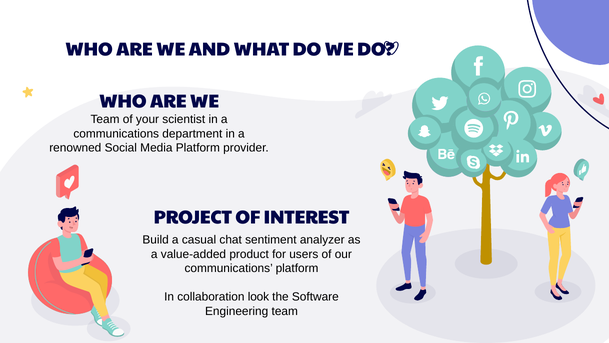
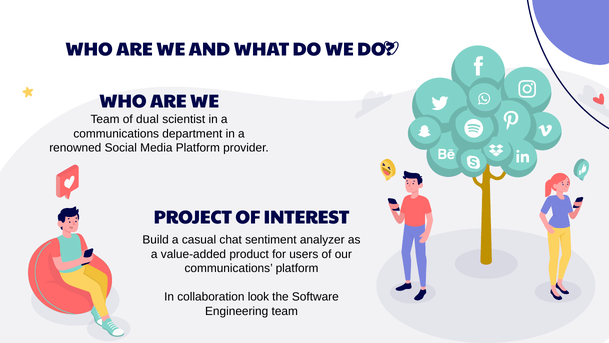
your: your -> dual
